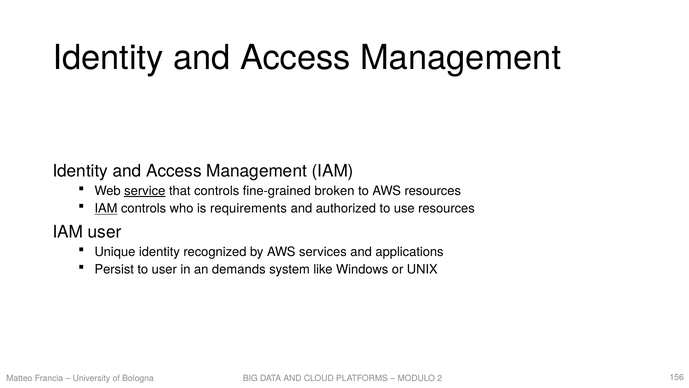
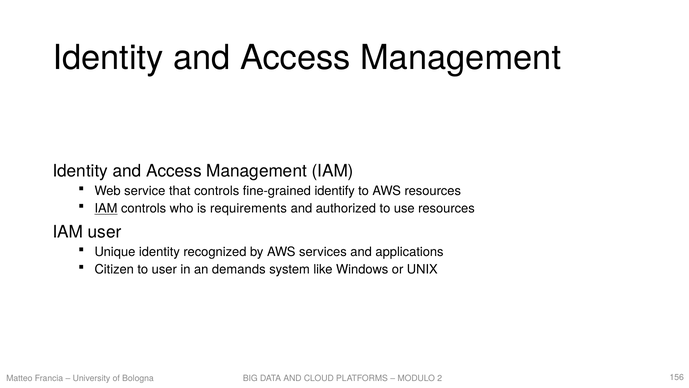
service underline: present -> none
broken: broken -> identify
Persist: Persist -> Citizen
